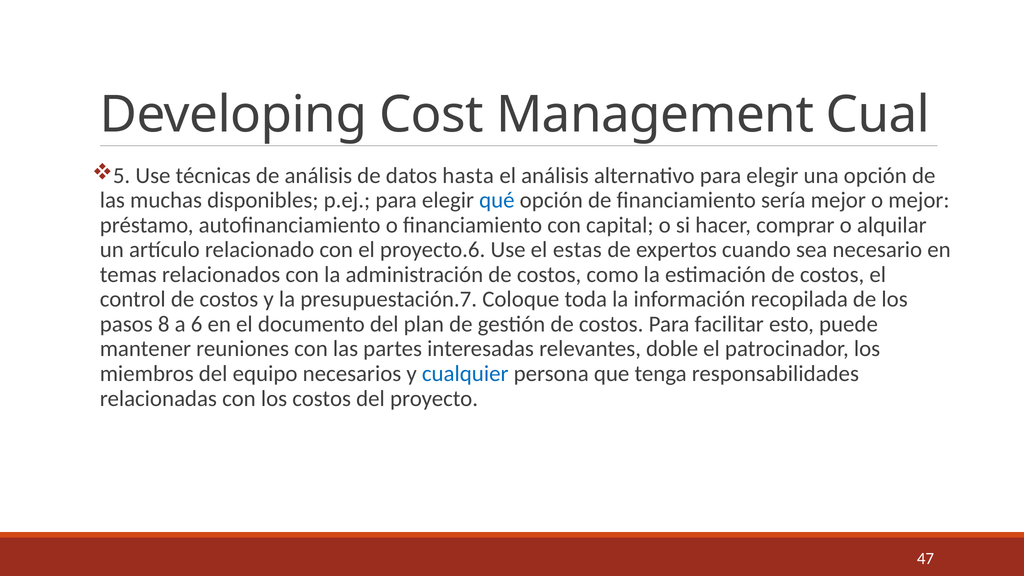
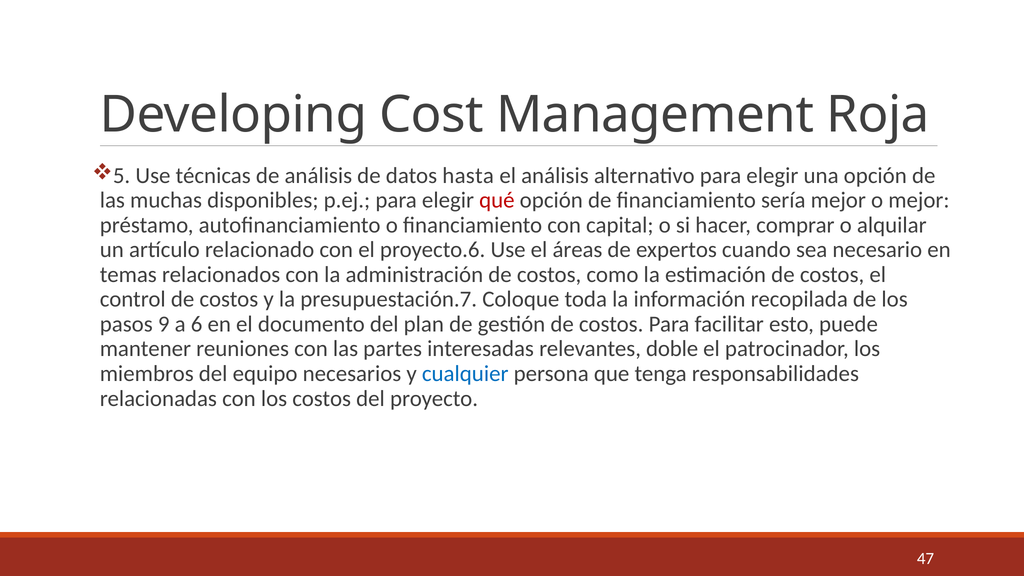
Cual: Cual -> Roja
qué colour: blue -> red
estas: estas -> áreas
8: 8 -> 9
